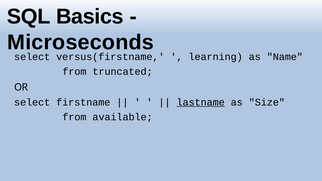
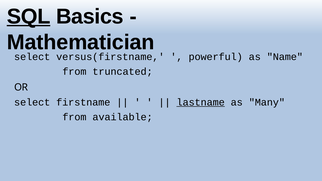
SQL underline: none -> present
Microseconds: Microseconds -> Mathematician
learning: learning -> powerful
Size: Size -> Many
